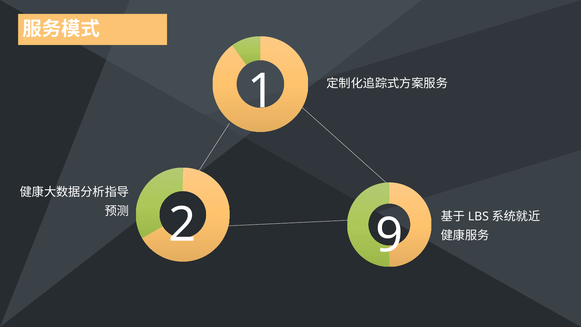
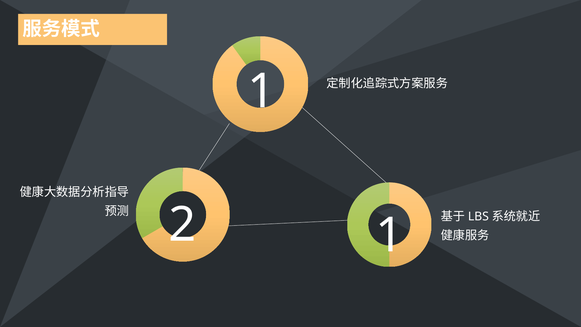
2 9: 9 -> 1
